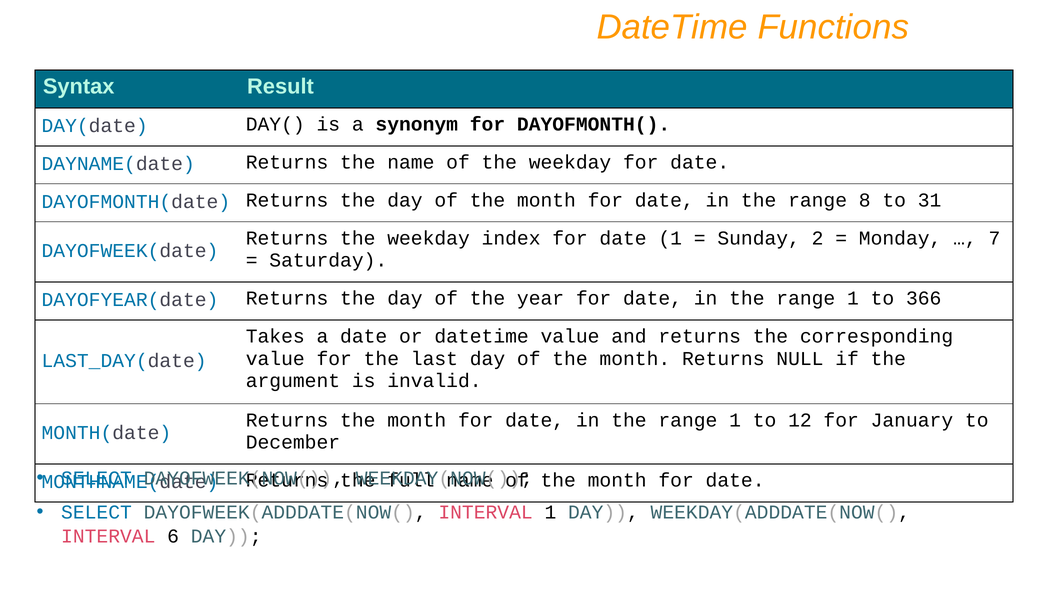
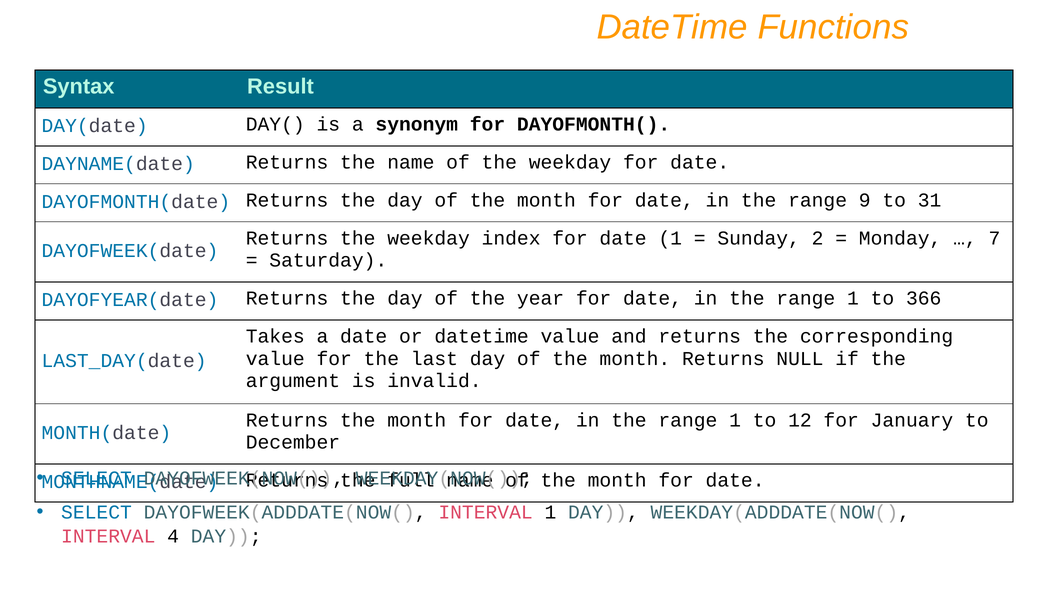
8: 8 -> 9
6: 6 -> 4
